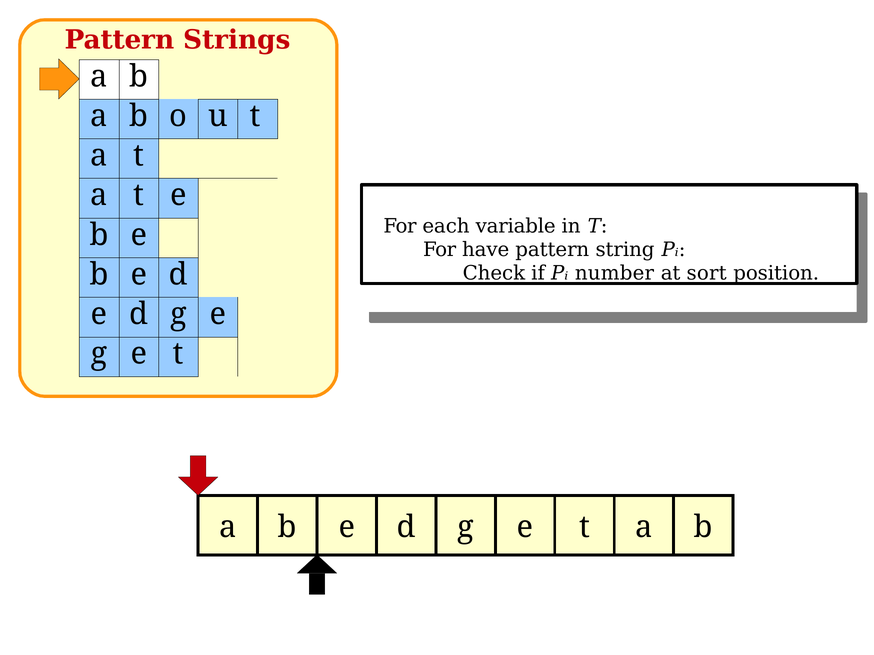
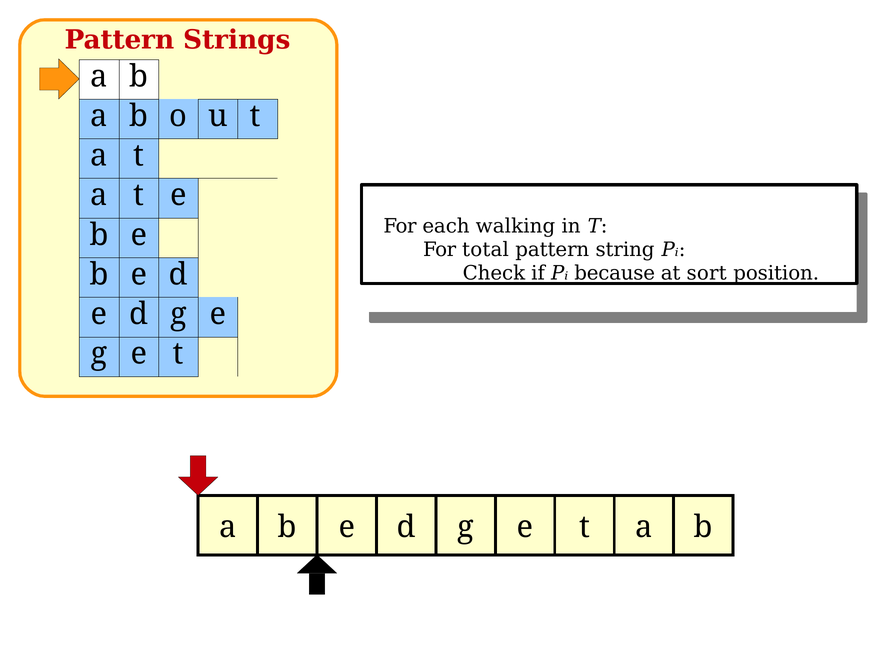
variable: variable -> walking
have: have -> total
number: number -> because
